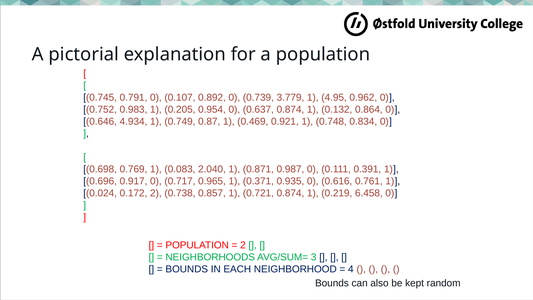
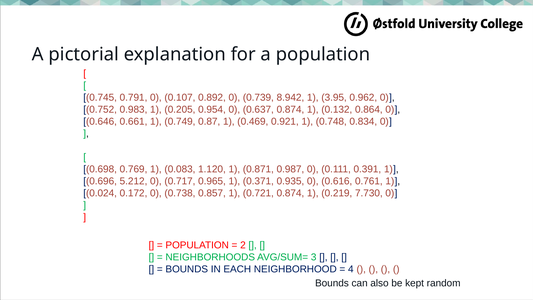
3.779: 3.779 -> 8.942
4.95: 4.95 -> 3.95
4.934: 4.934 -> 0.661
2.040: 2.040 -> 1.120
0.917: 0.917 -> 5.212
0.172 2: 2 -> 0
6.458: 6.458 -> 7.730
